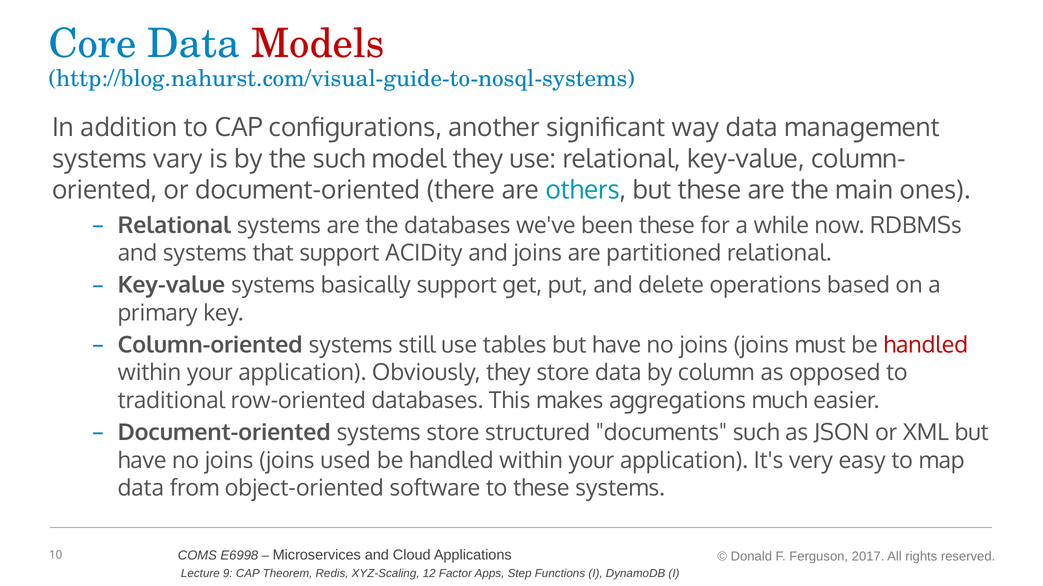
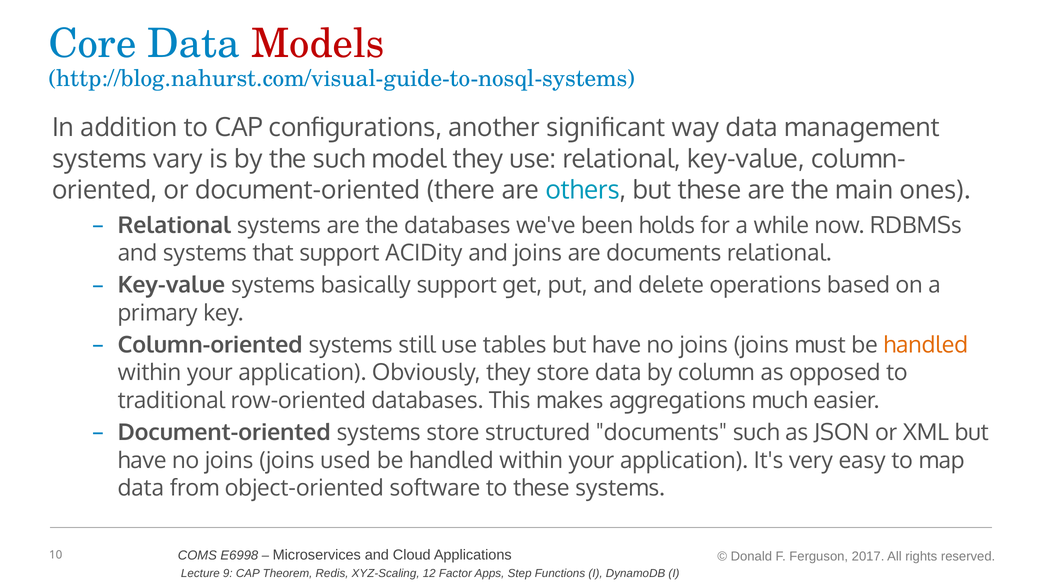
been these: these -> holds
are partitioned: partitioned -> documents
handled at (926, 346) colour: red -> orange
